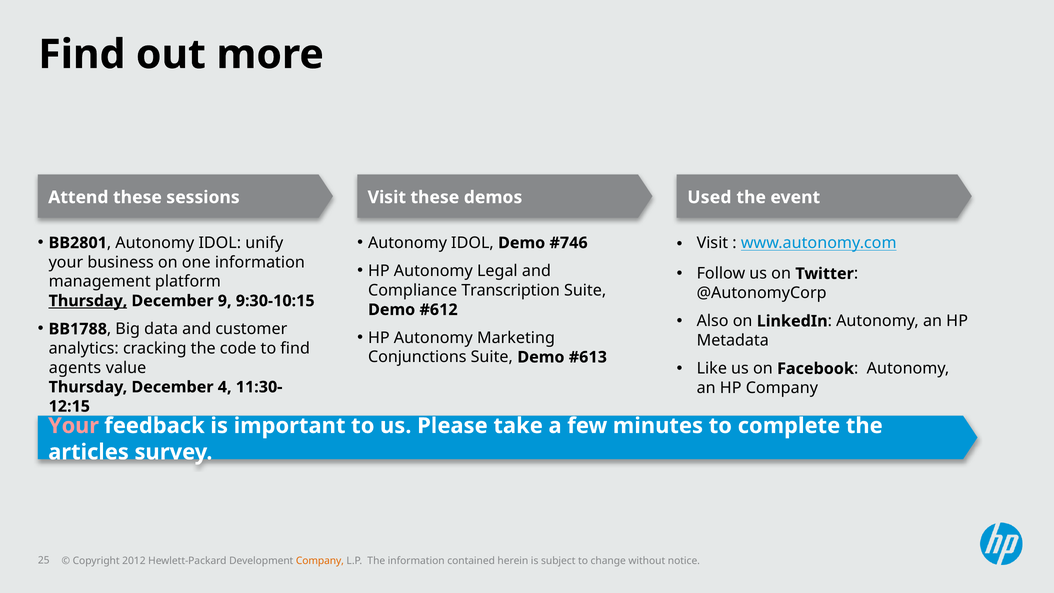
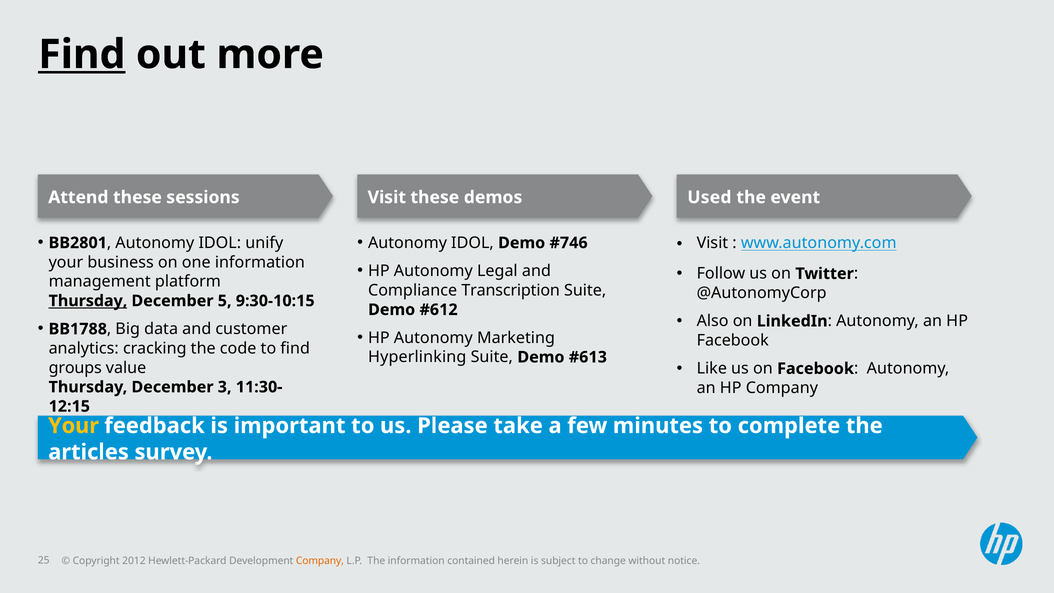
Find at (82, 55) underline: none -> present
9: 9 -> 5
Metadata at (733, 340): Metadata -> Facebook
Conjunctions: Conjunctions -> Hyperlinking
agents: agents -> groups
4: 4 -> 3
Your at (74, 426) colour: pink -> yellow
